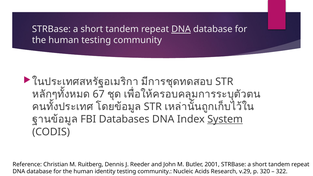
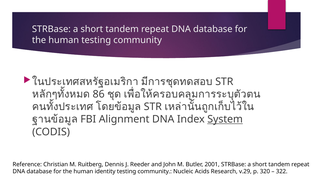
DNA at (181, 29) underline: present -> none
67: 67 -> 86
Databases: Databases -> Alignment
